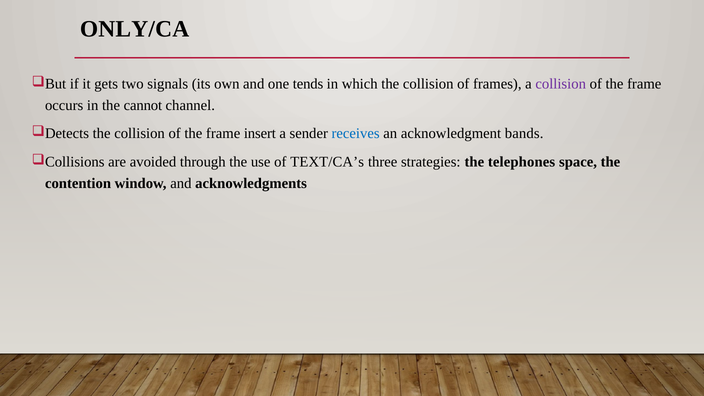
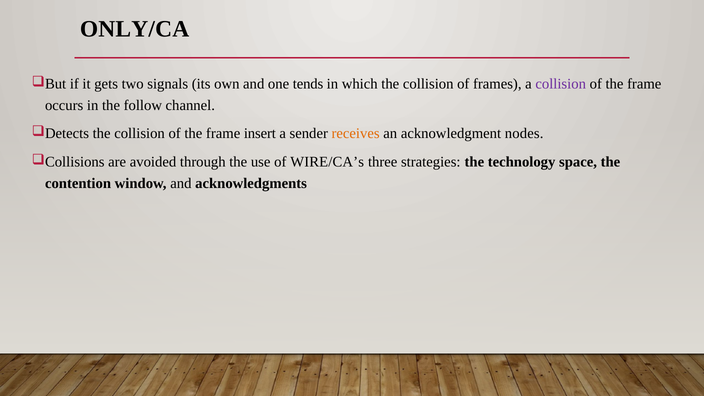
cannot: cannot -> follow
receives colour: blue -> orange
bands: bands -> nodes
TEXT/CA’s: TEXT/CA’s -> WIRE/CA’s
telephones: telephones -> technology
